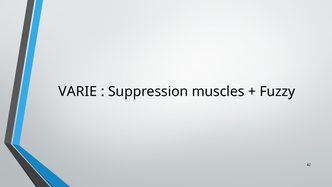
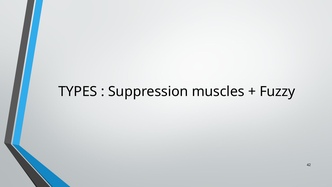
VARIE: VARIE -> TYPES
